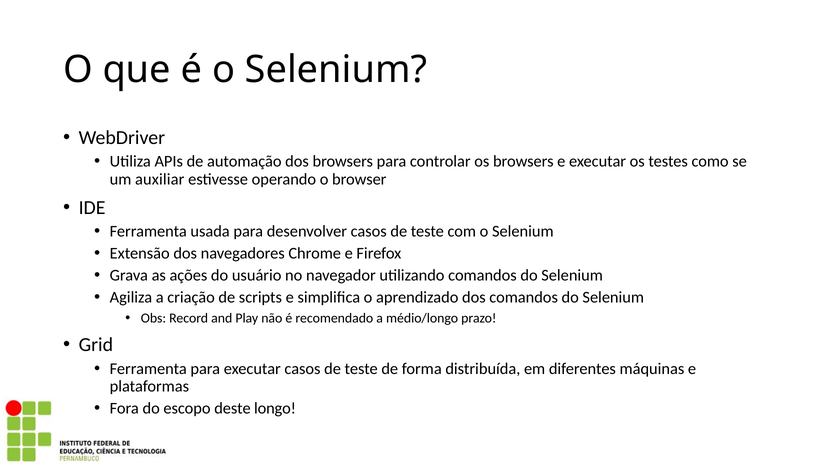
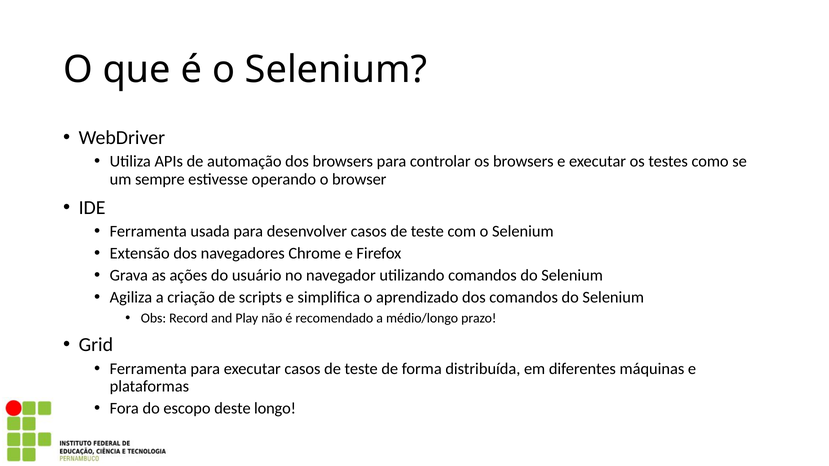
auxiliar: auxiliar -> sempre
